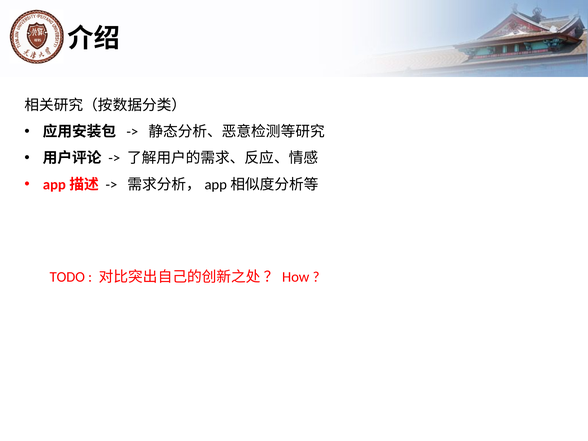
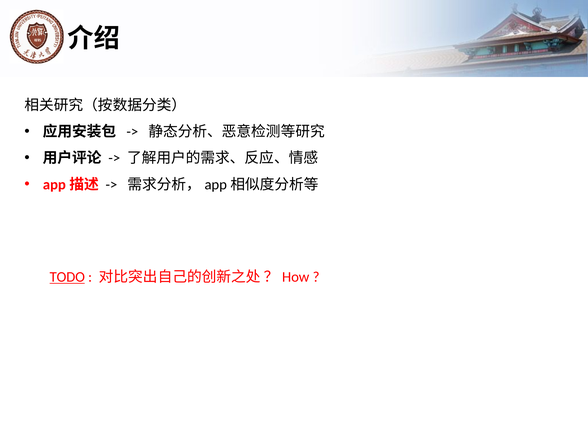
TODO underline: none -> present
